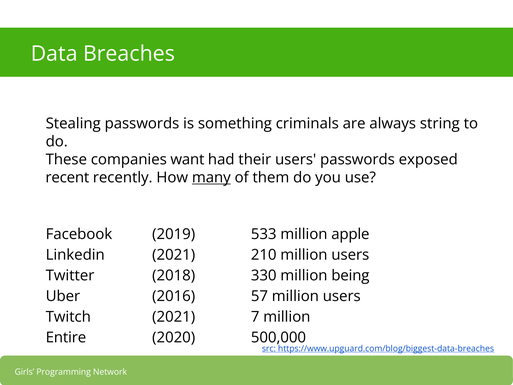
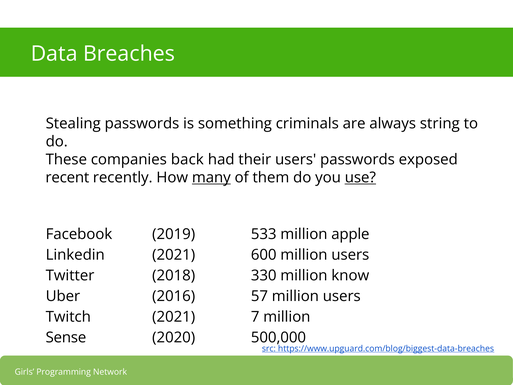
want: want -> back
use underline: none -> present
210: 210 -> 600
being: being -> know
Entire: Entire -> Sense
